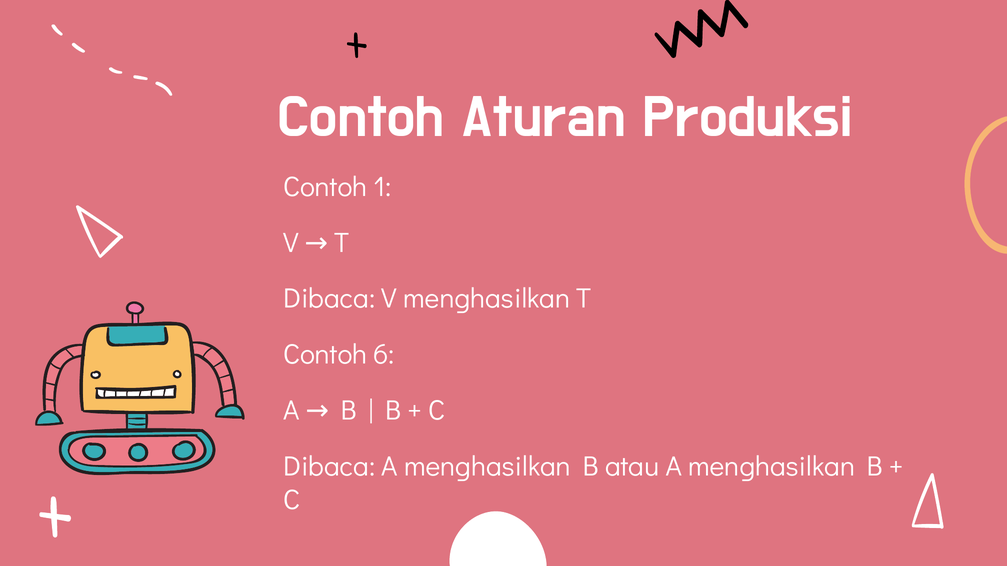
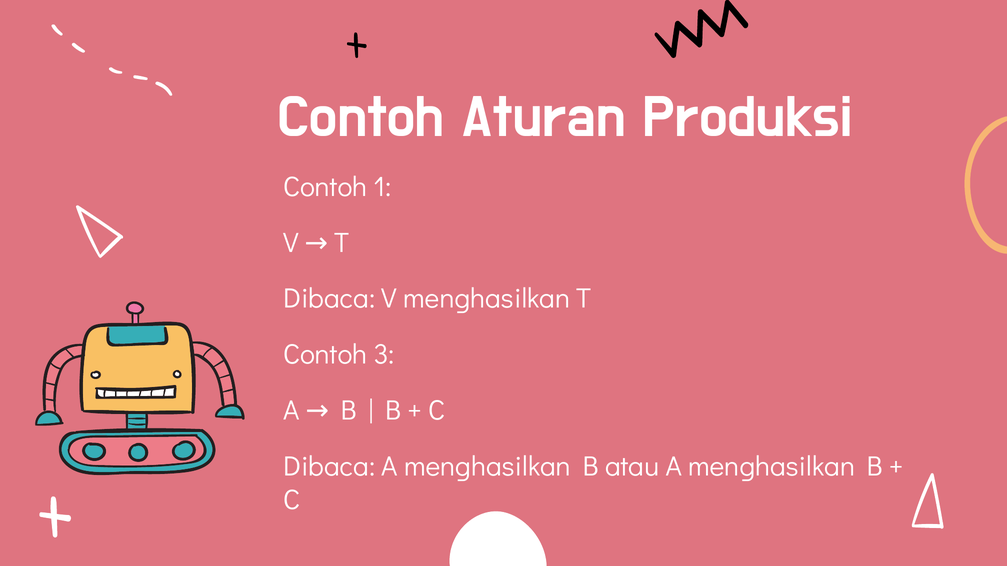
6: 6 -> 3
